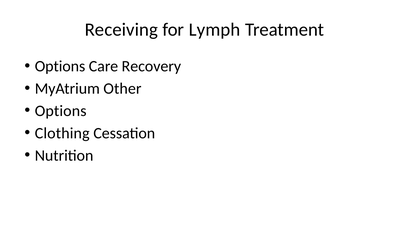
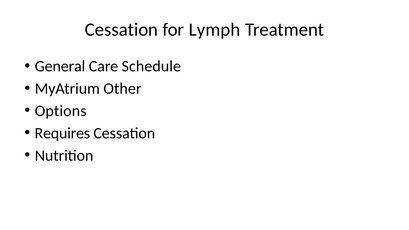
Receiving at (121, 30): Receiving -> Cessation
Options at (60, 66): Options -> General
Recovery: Recovery -> Schedule
Clothing: Clothing -> Requires
